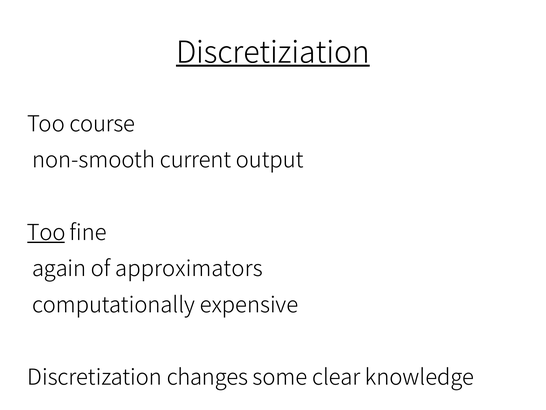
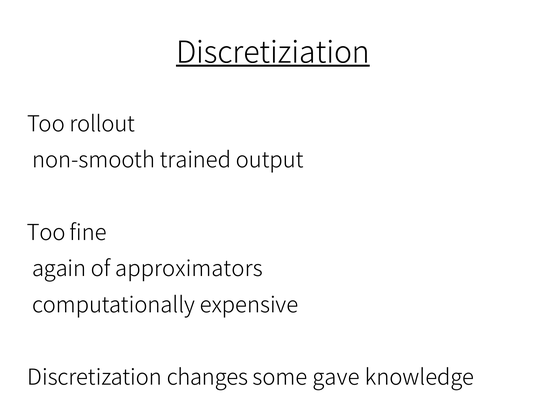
course: course -> rollout
current: current -> trained
Too at (46, 232) underline: present -> none
clear: clear -> gave
